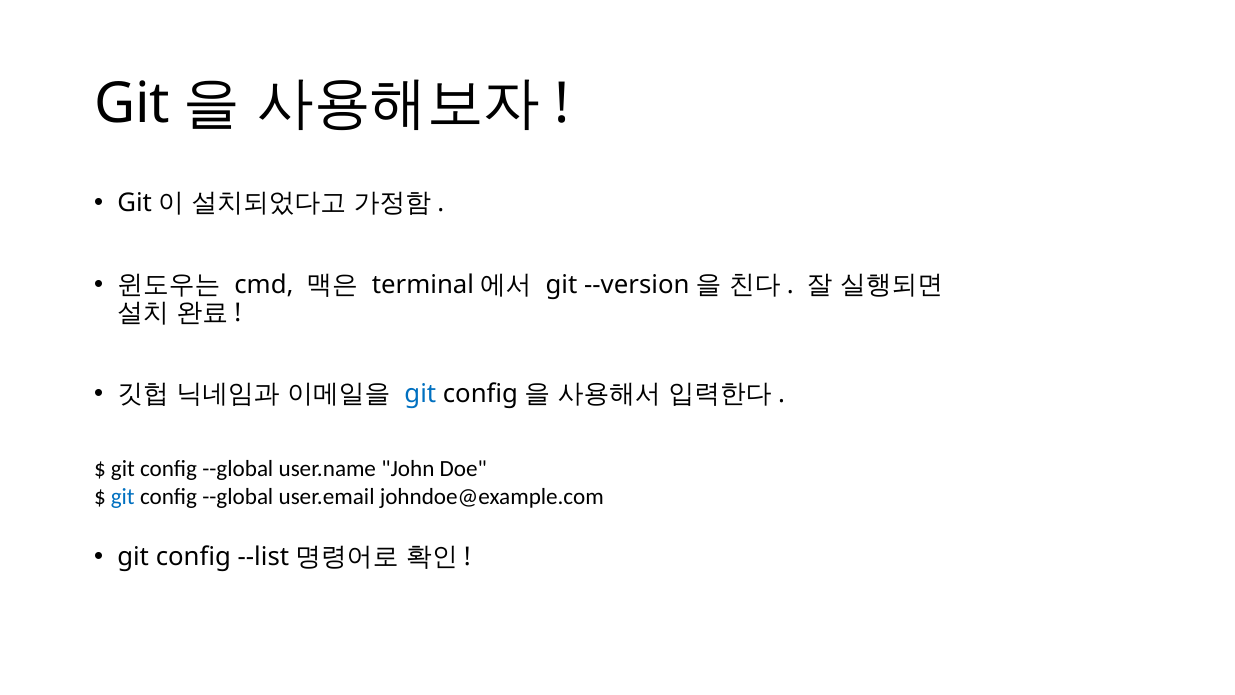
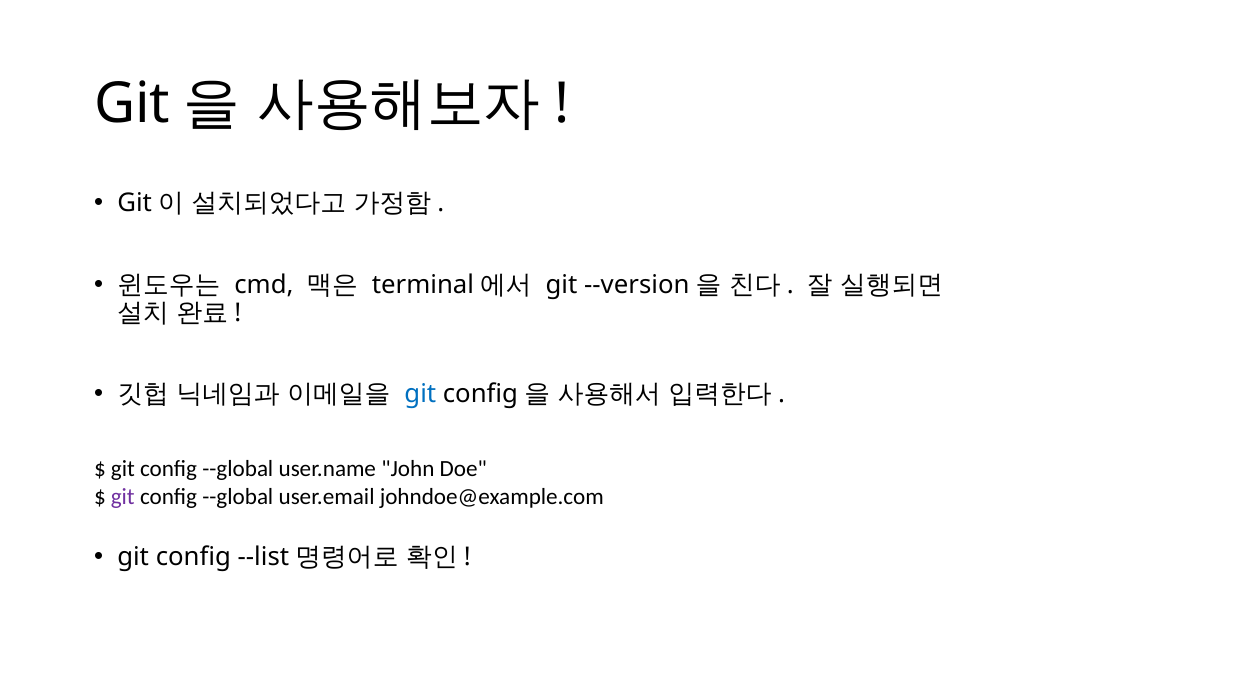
git at (123, 496) colour: blue -> purple
